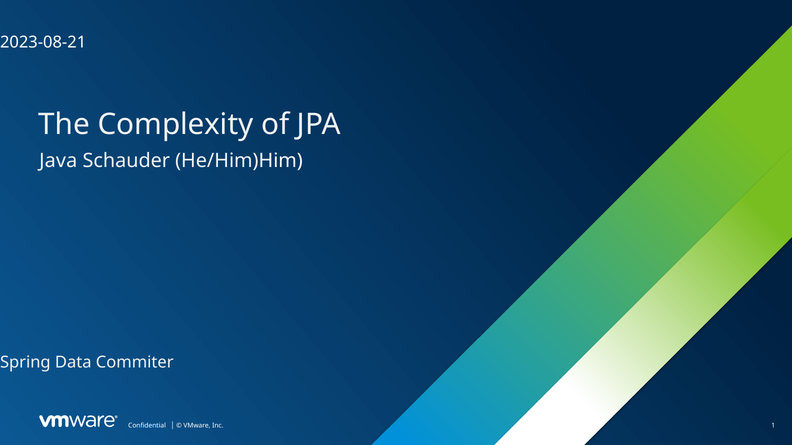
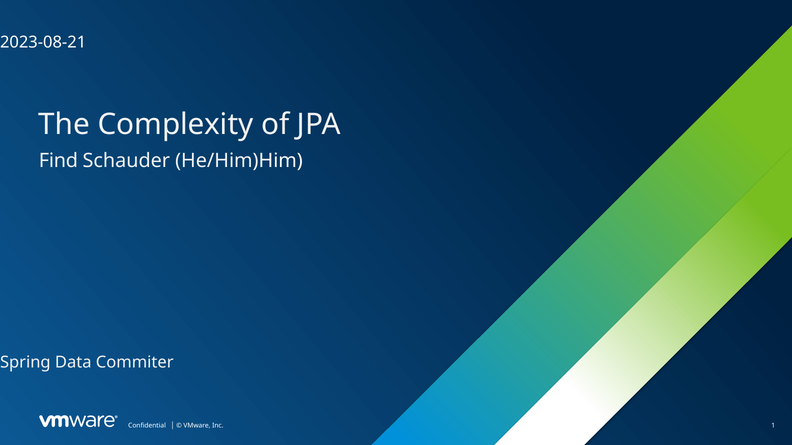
Java: Java -> Find
